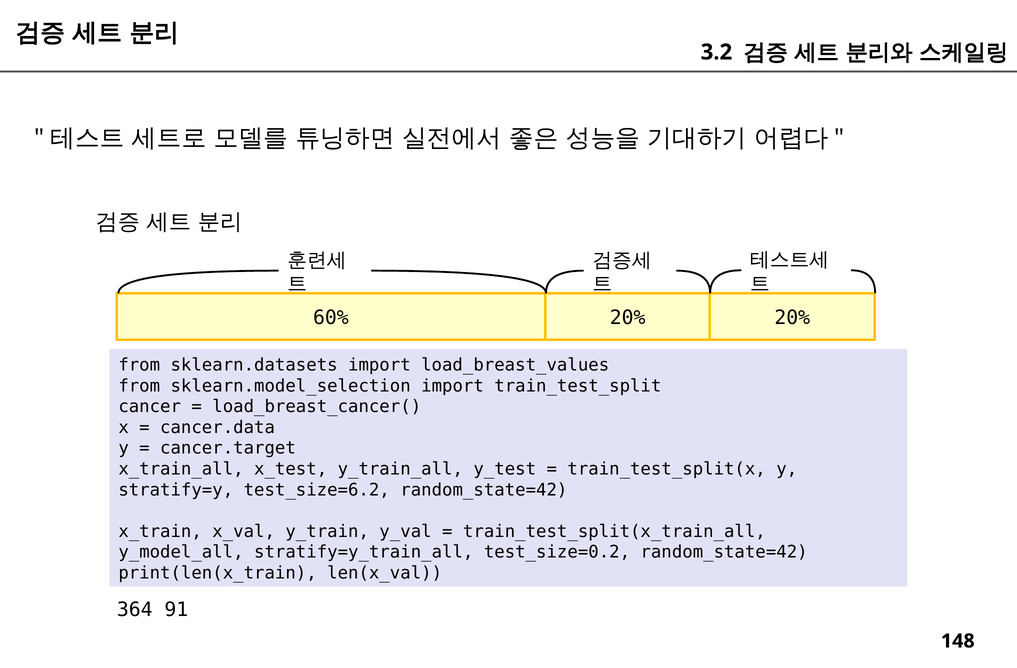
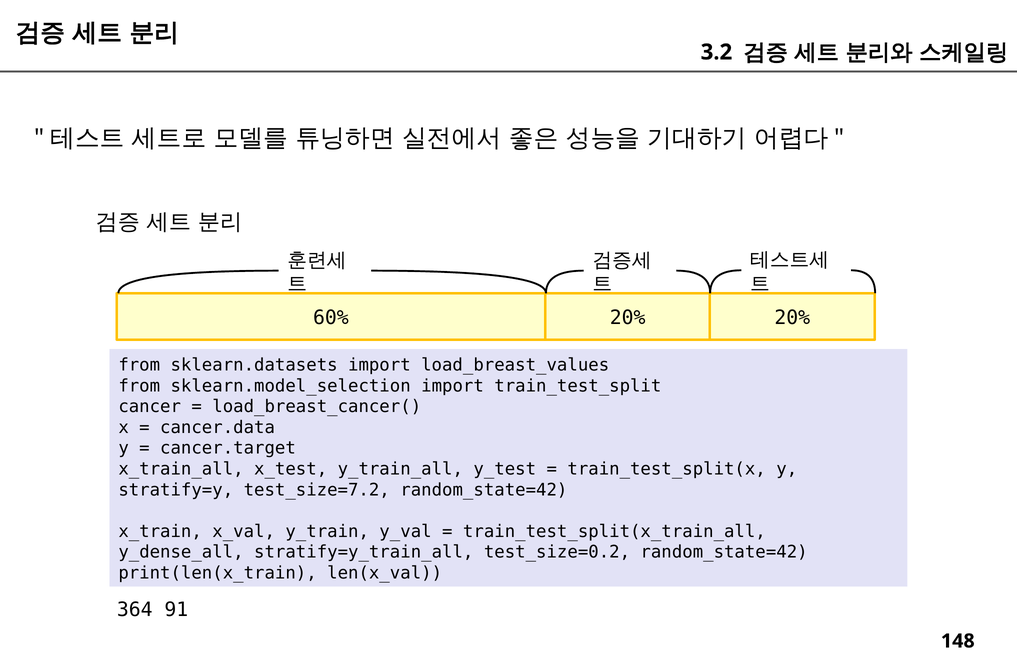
test_size=6.2: test_size=6.2 -> test_size=7.2
y_model_all: y_model_all -> y_dense_all
